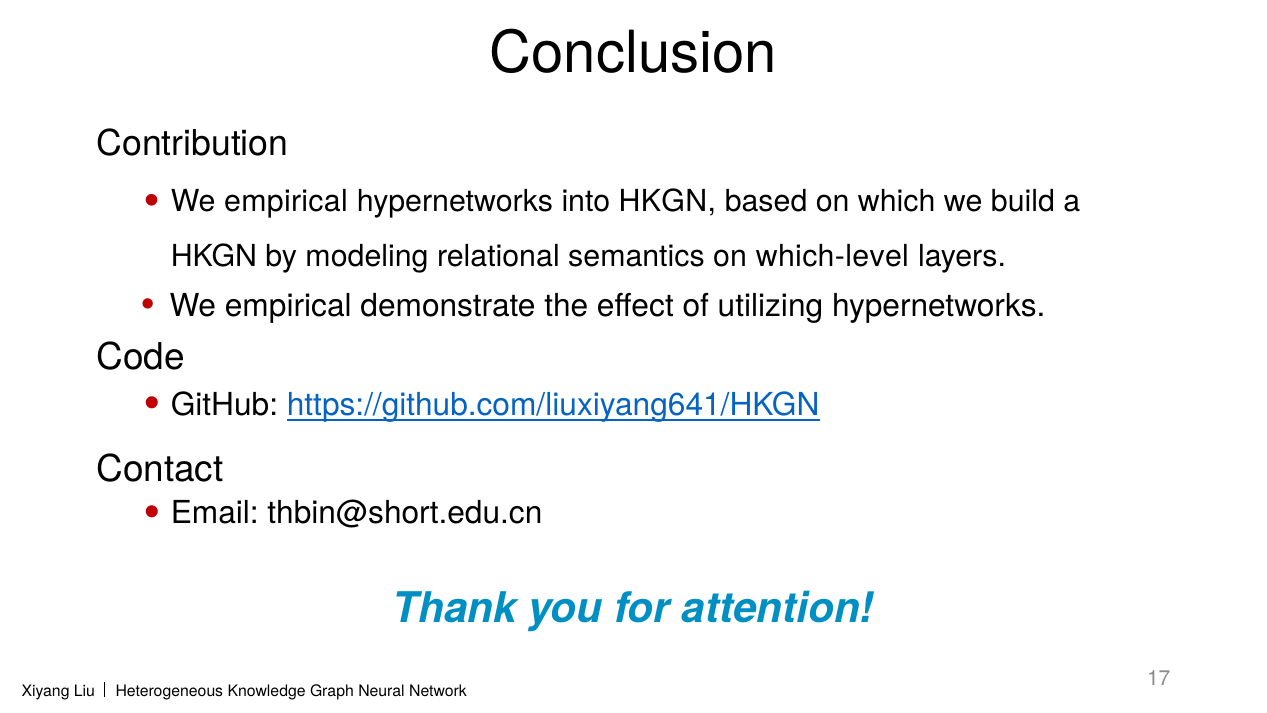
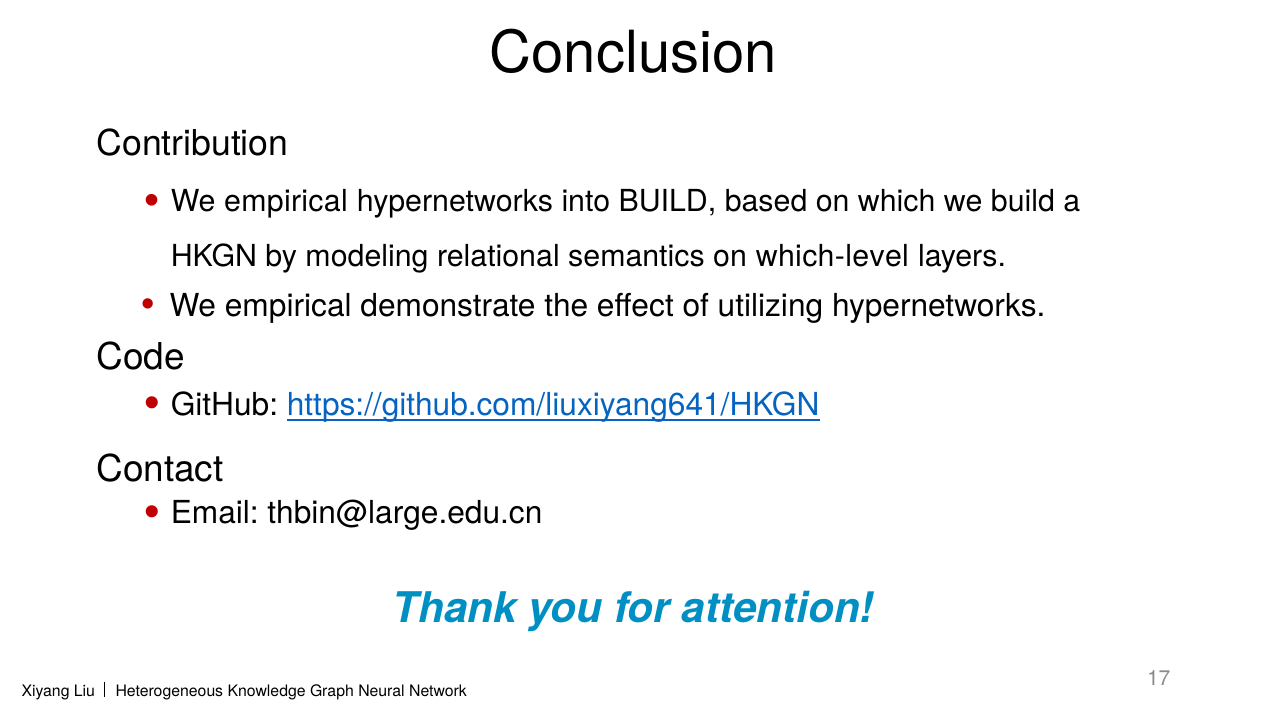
into HKGN: HKGN -> BUILD
thbin@short.edu.cn: thbin@short.edu.cn -> thbin@large.edu.cn
